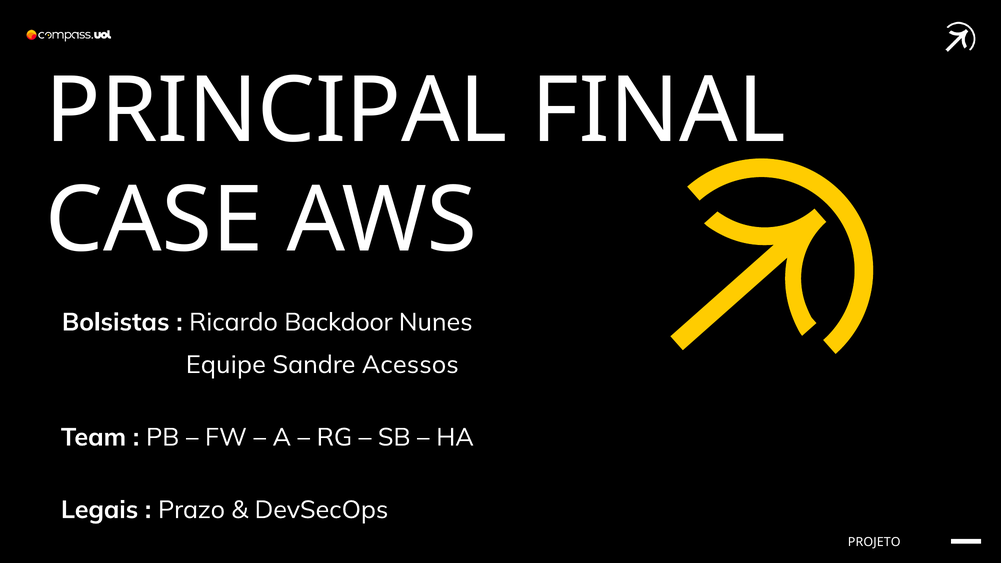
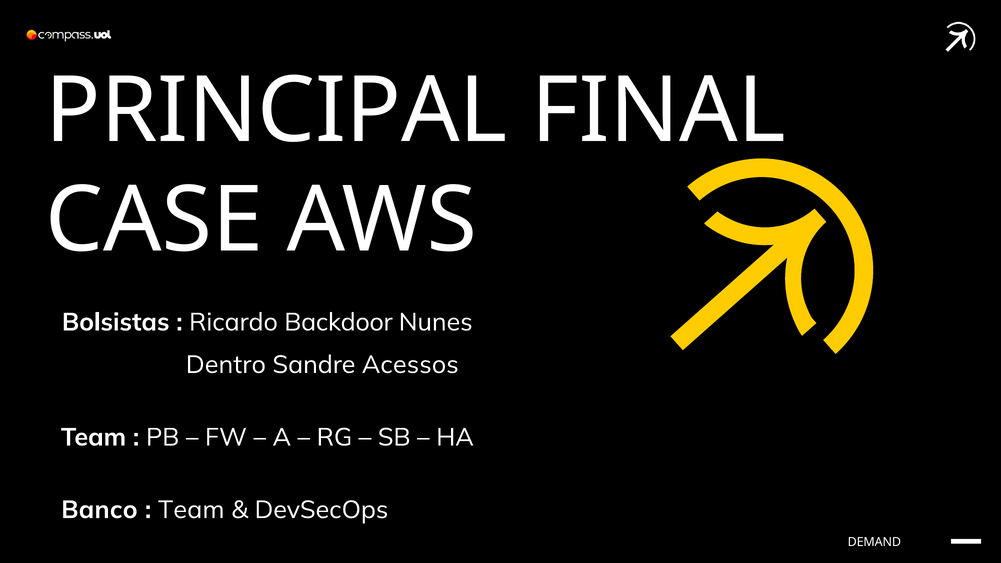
Equipe: Equipe -> Dentro
Legais: Legais -> Banco
Prazo at (191, 510): Prazo -> Team
PROJETO: PROJETO -> DEMAND
